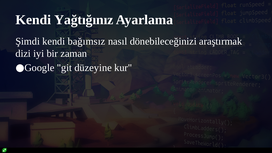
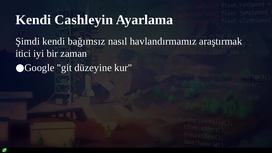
Yağtığınız: Yağtığınız -> Cashleyin
dönebileceğinizi: dönebileceğinizi -> havlandırmamız
dizi: dizi -> itici
